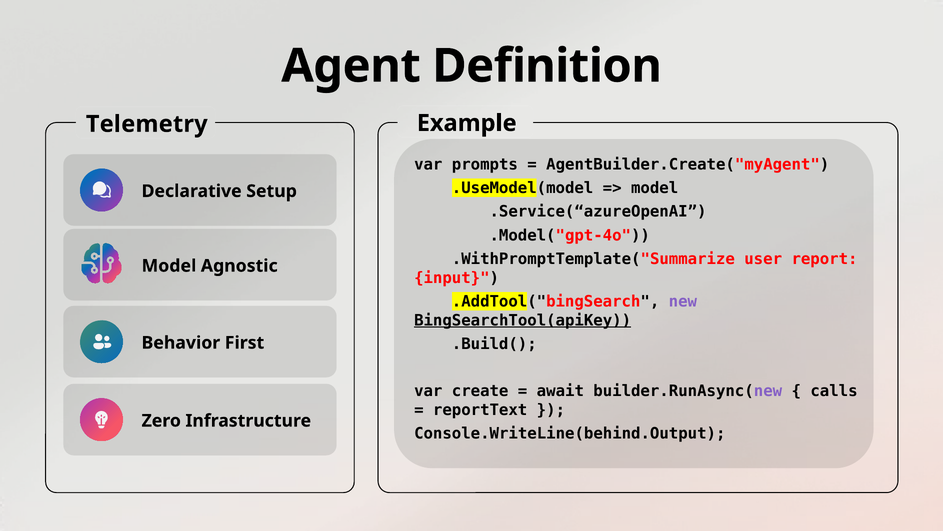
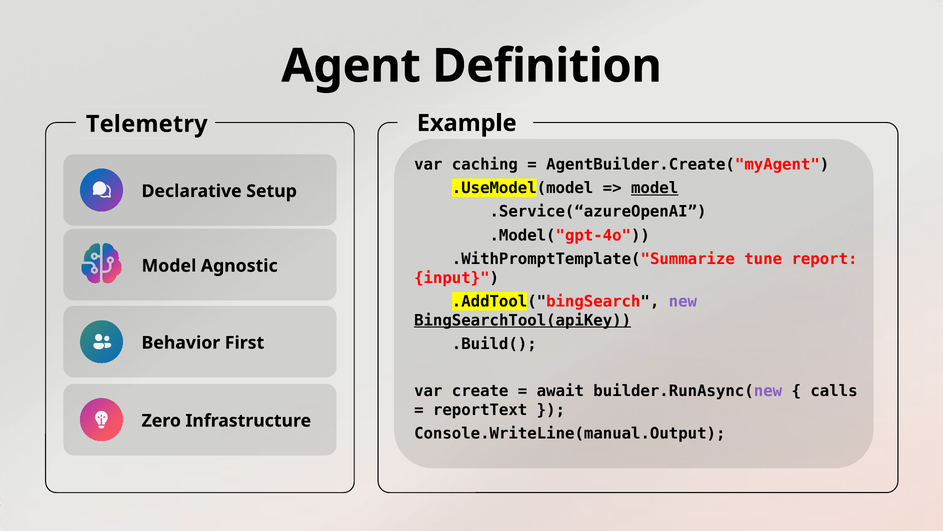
prompts: prompts -> caching
model at (655, 188) underline: none -> present
user: user -> tune
Console.WriteLine(behind.Output: Console.WriteLine(behind.Output -> Console.WriteLine(manual.Output
